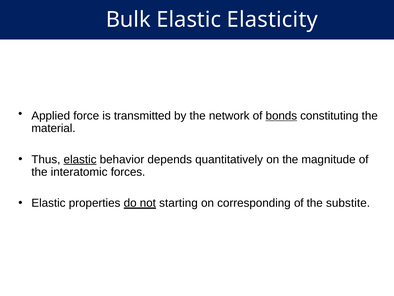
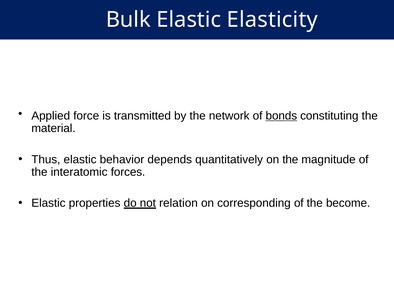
elastic at (80, 159) underline: present -> none
starting: starting -> relation
substite: substite -> become
